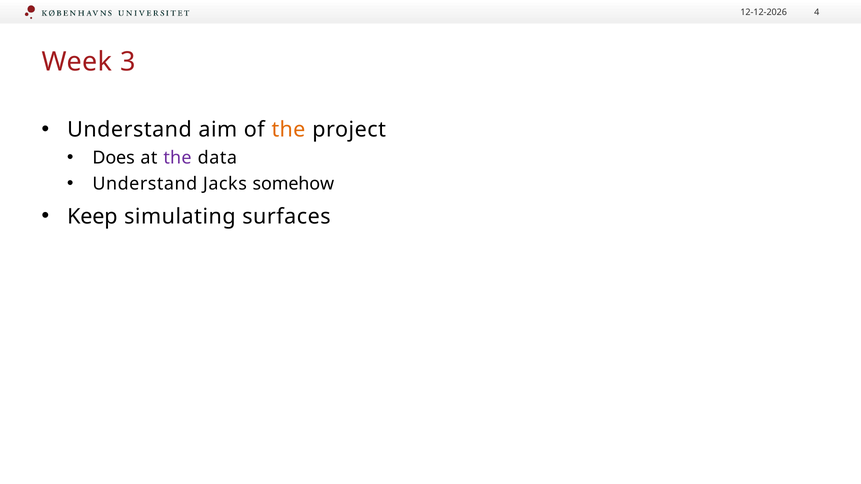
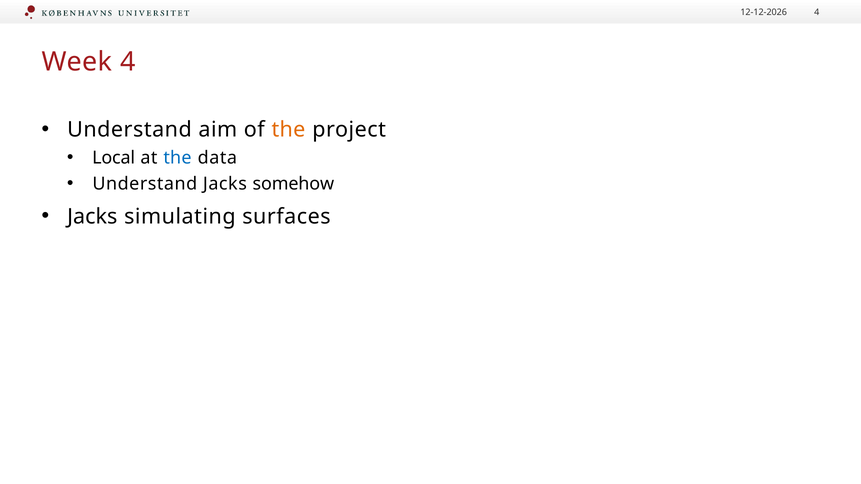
Week 3: 3 -> 4
Does: Does -> Local
the at (177, 158) colour: purple -> blue
Keep at (92, 217): Keep -> Jacks
